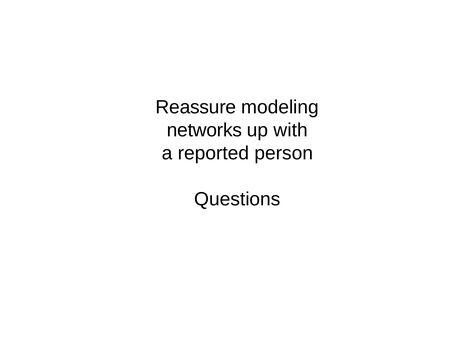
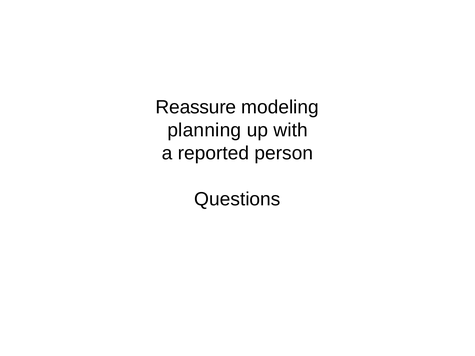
networks: networks -> planning
